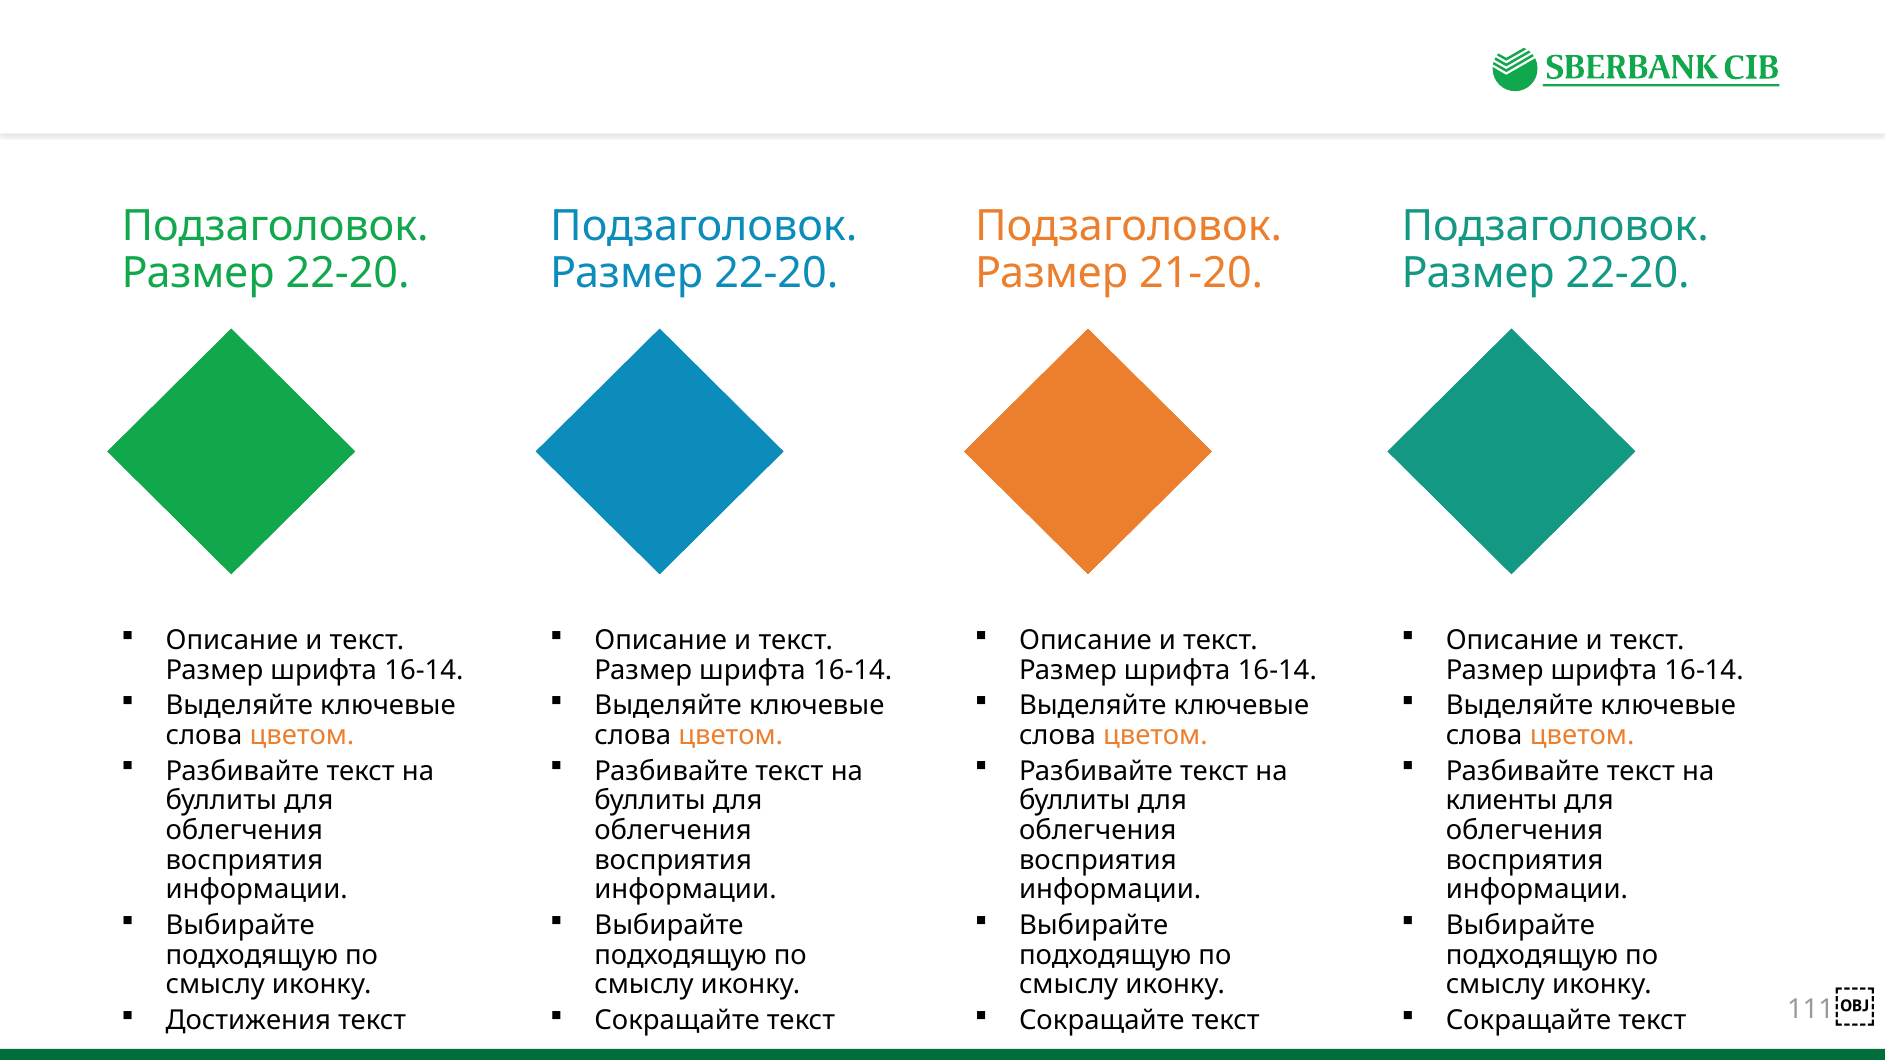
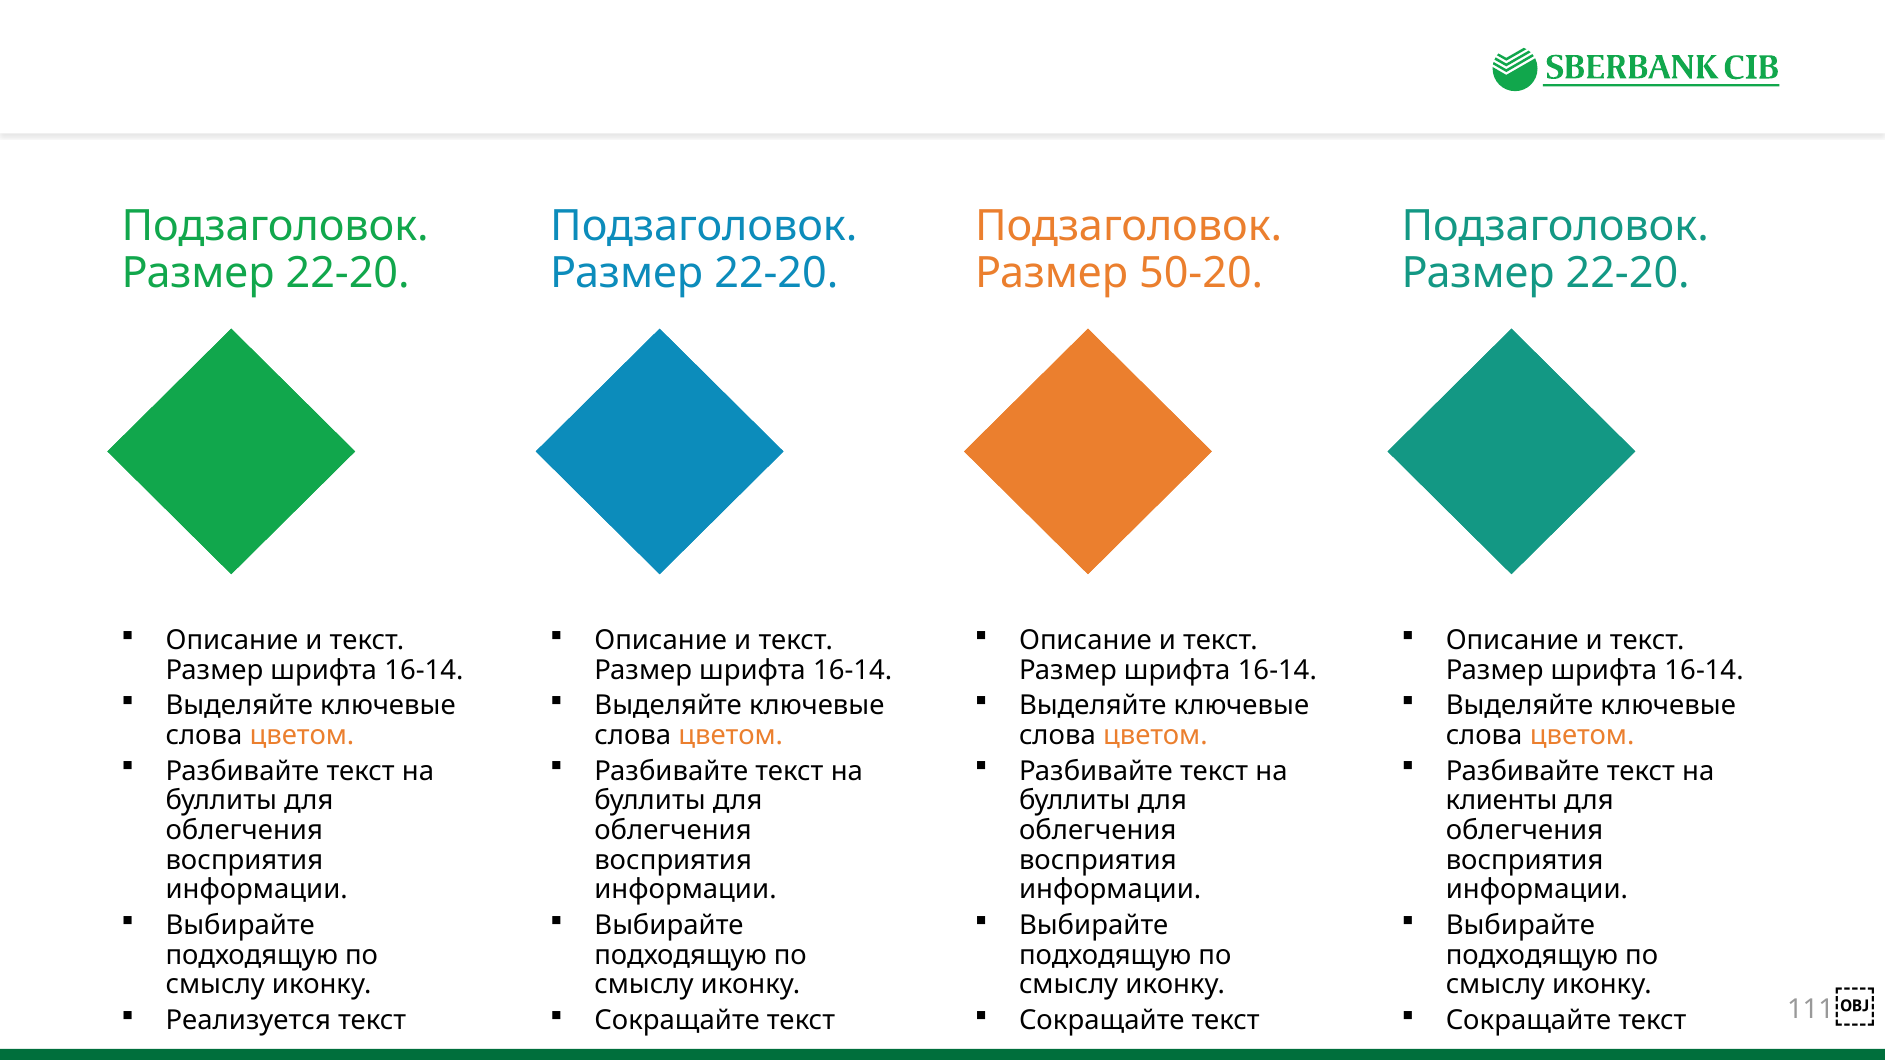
21-20: 21-20 -> 50-20
Достижения: Достижения -> Реализуется
